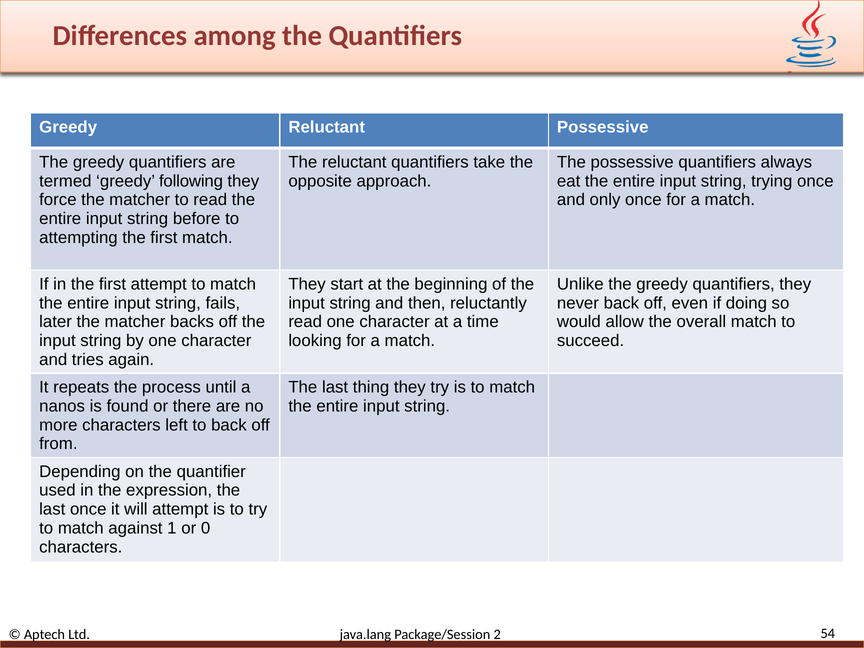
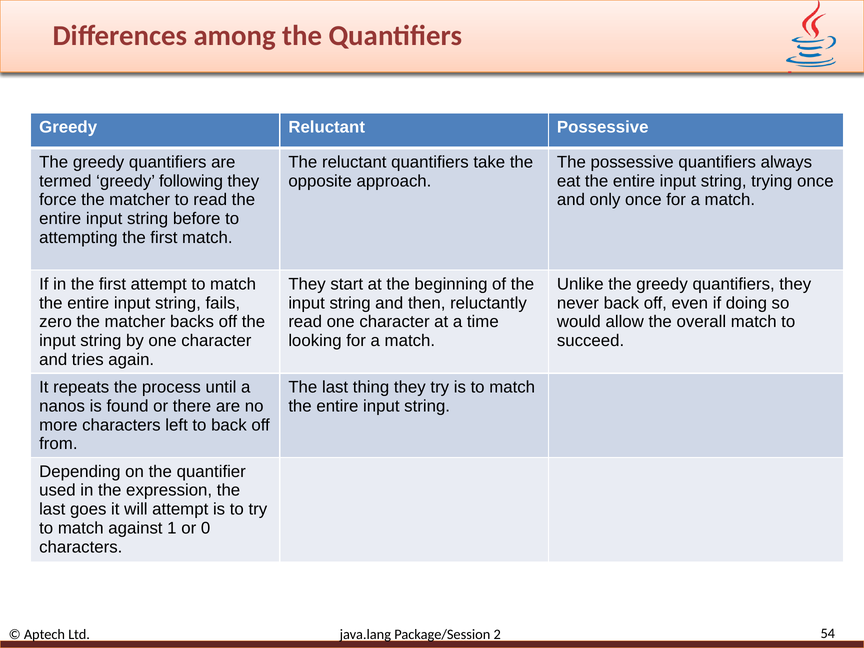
later: later -> zero
last once: once -> goes
